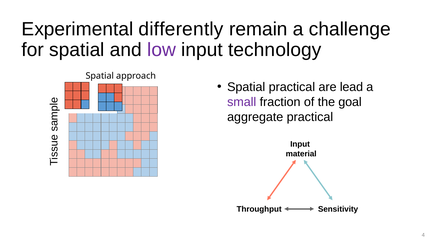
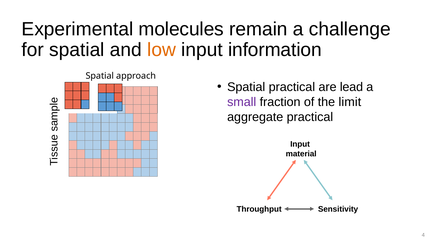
differently: differently -> molecules
low colour: purple -> orange
technology: technology -> information
goal: goal -> limit
